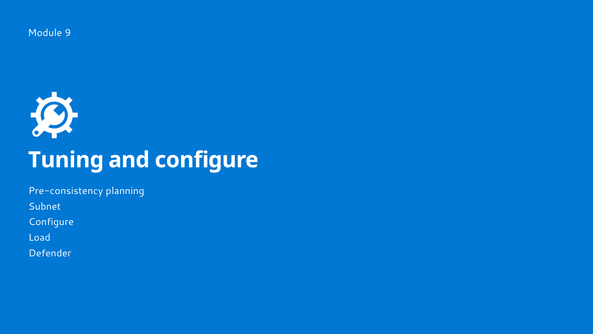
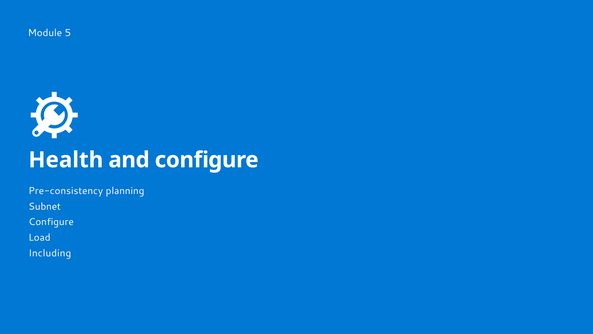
9: 9 -> 5
Tuning: Tuning -> Health
Defender: Defender -> Including
